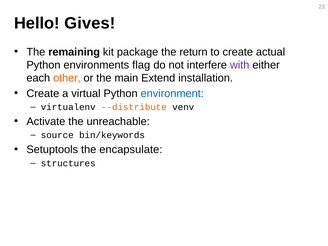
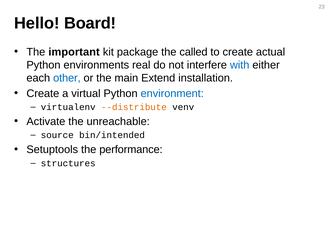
Gives: Gives -> Board
remaining: remaining -> important
return: return -> called
flag: flag -> real
with colour: purple -> blue
other colour: orange -> blue
bin/keywords: bin/keywords -> bin/intended
encapsulate: encapsulate -> performance
